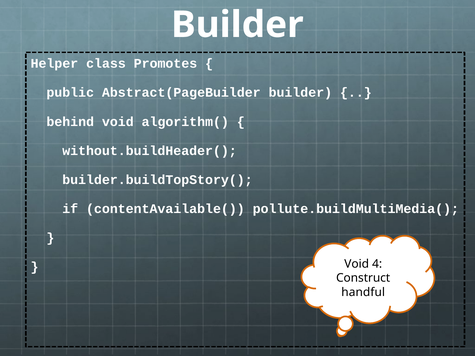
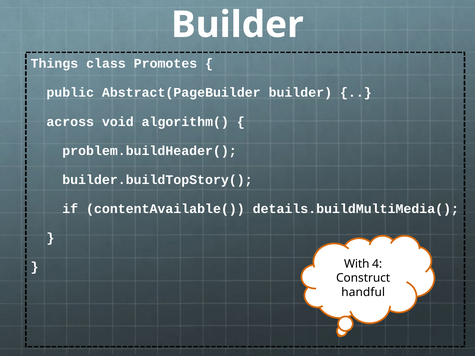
Helper: Helper -> Things
behind: behind -> across
without.buildHeader(: without.buildHeader( -> problem.buildHeader(
pollute.buildMultiMedia(: pollute.buildMultiMedia( -> details.buildMultiMedia(
Void at (357, 264): Void -> With
